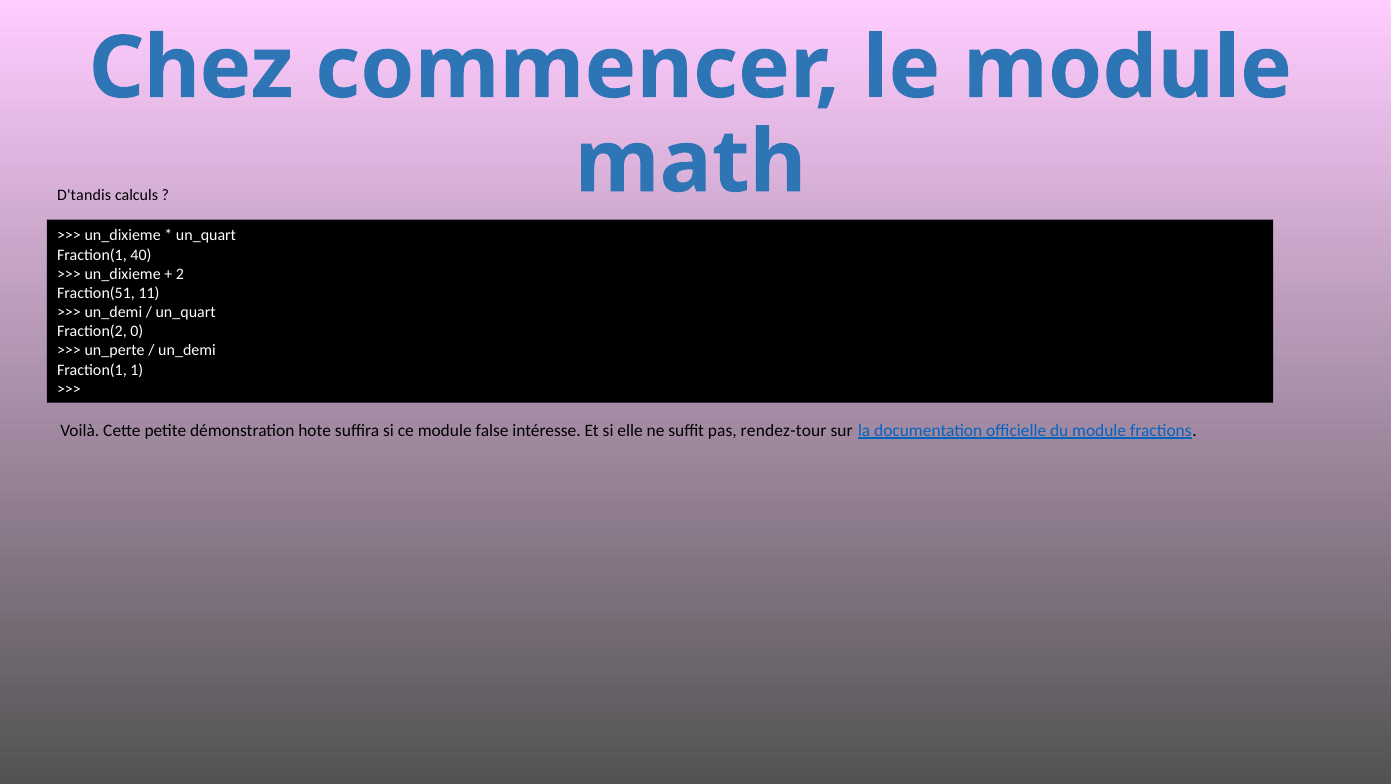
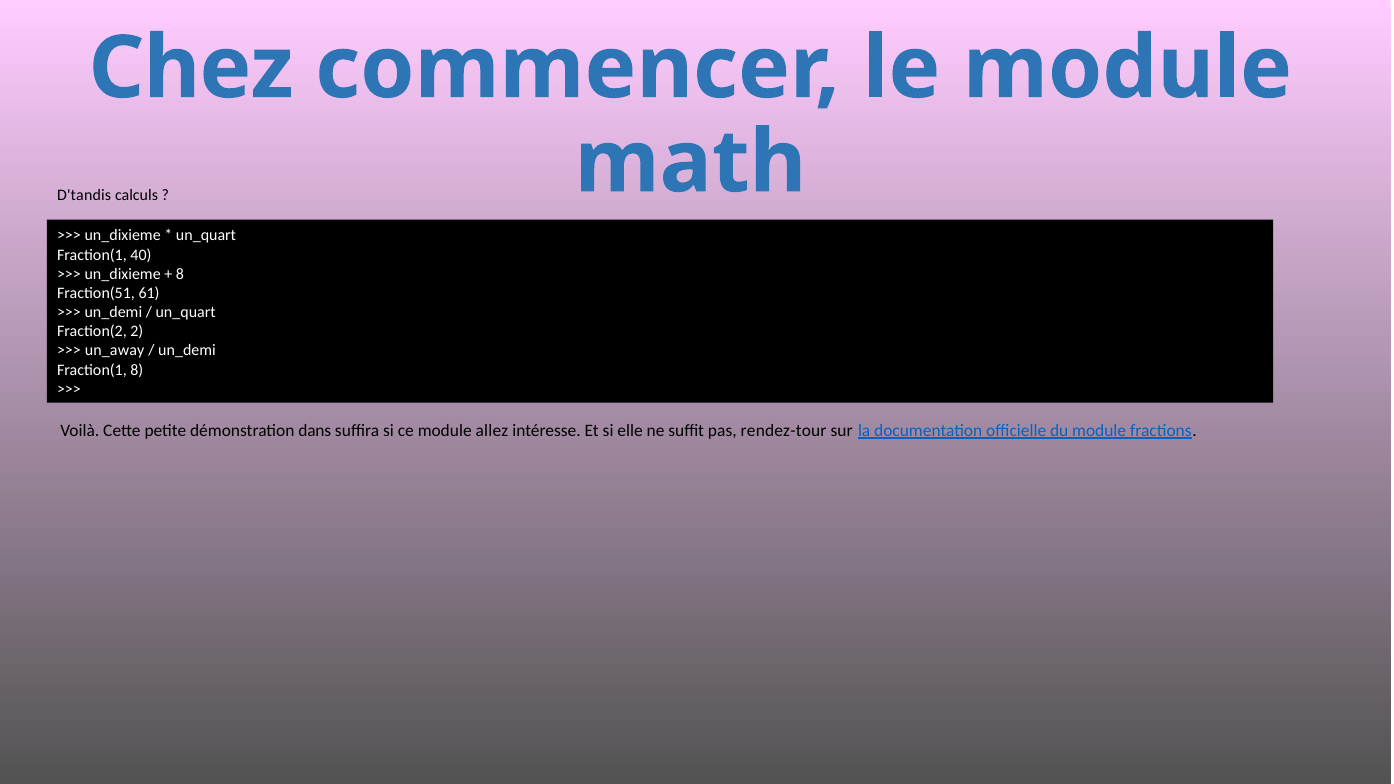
2 at (180, 274): 2 -> 8
11: 11 -> 61
0: 0 -> 2
un_perte: un_perte -> un_away
Fraction(1 1: 1 -> 8
hote: hote -> dans
false: false -> allez
